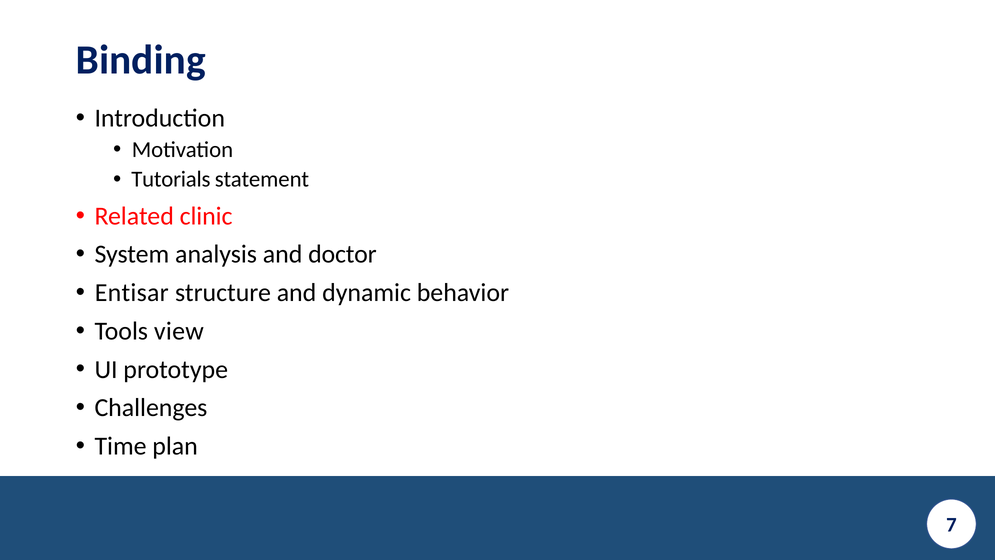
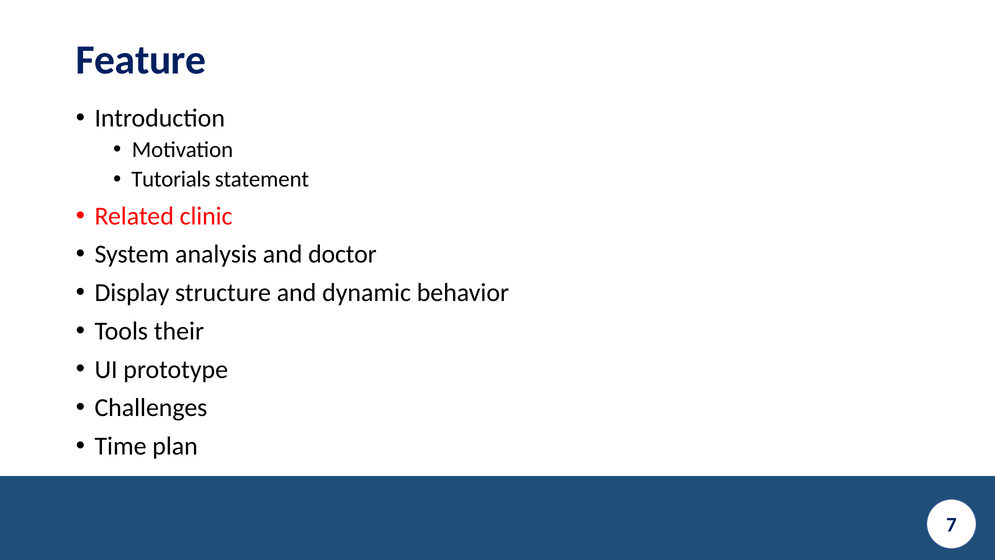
Binding: Binding -> Feature
Entisar: Entisar -> Display
view: view -> their
